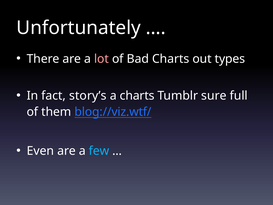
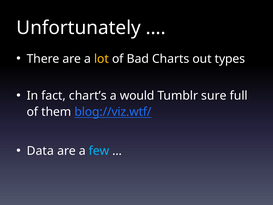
lot colour: pink -> yellow
story’s: story’s -> chart’s
a charts: charts -> would
Even: Even -> Data
